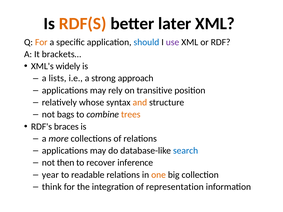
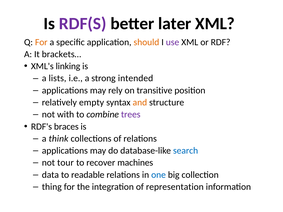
RDF(S colour: orange -> purple
should colour: blue -> orange
widely: widely -> linking
approach: approach -> intended
whose: whose -> empty
bags: bags -> with
trees colour: orange -> purple
more: more -> think
then: then -> tour
inference: inference -> machines
year: year -> data
one colour: orange -> blue
think: think -> thing
